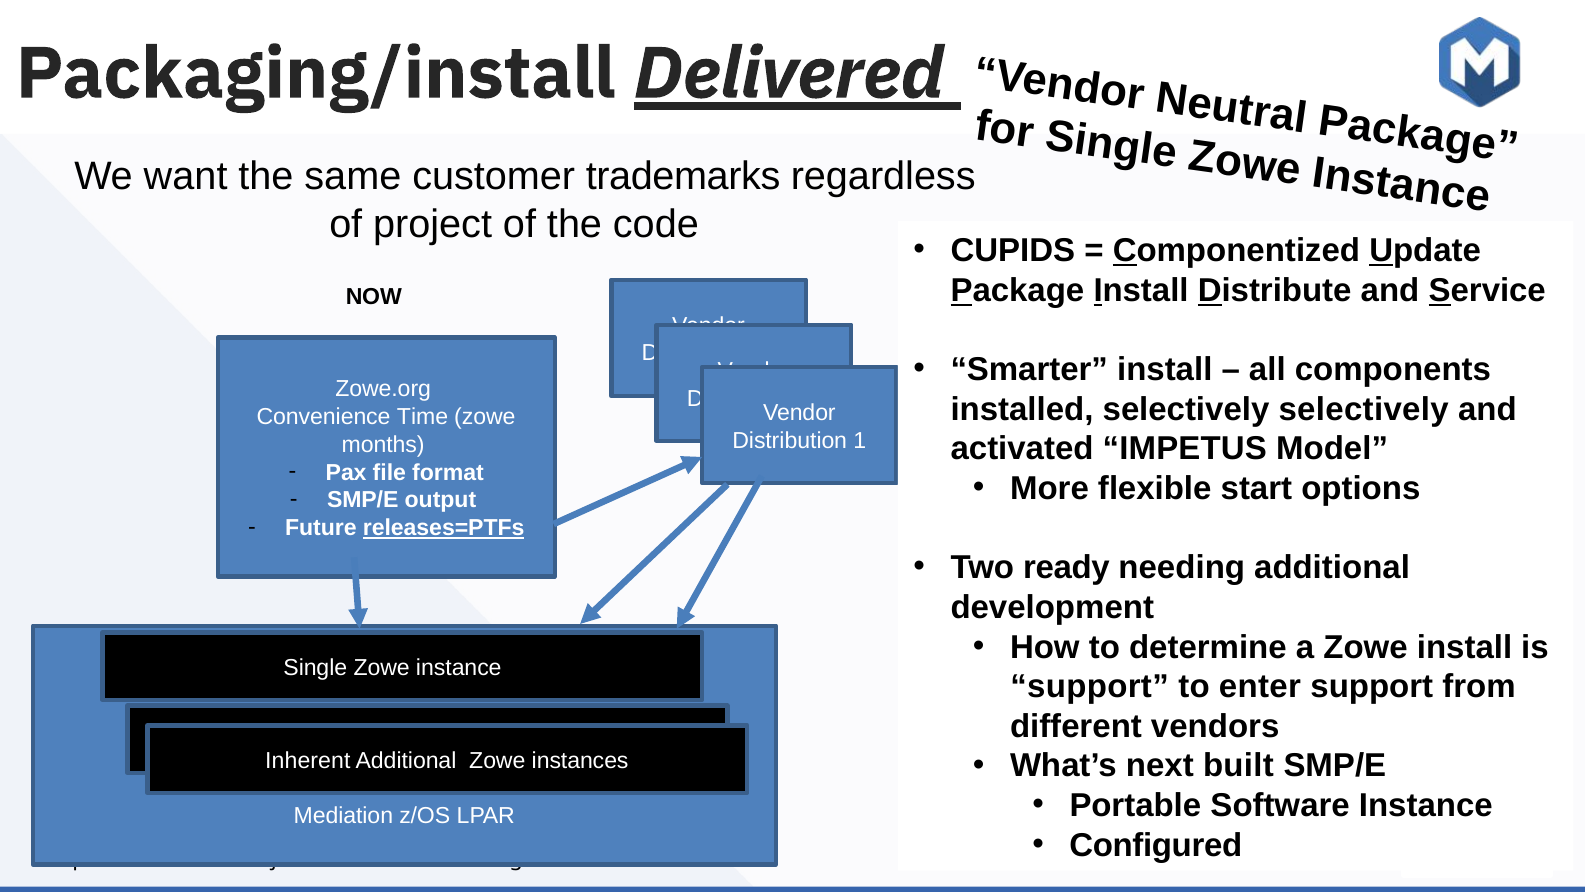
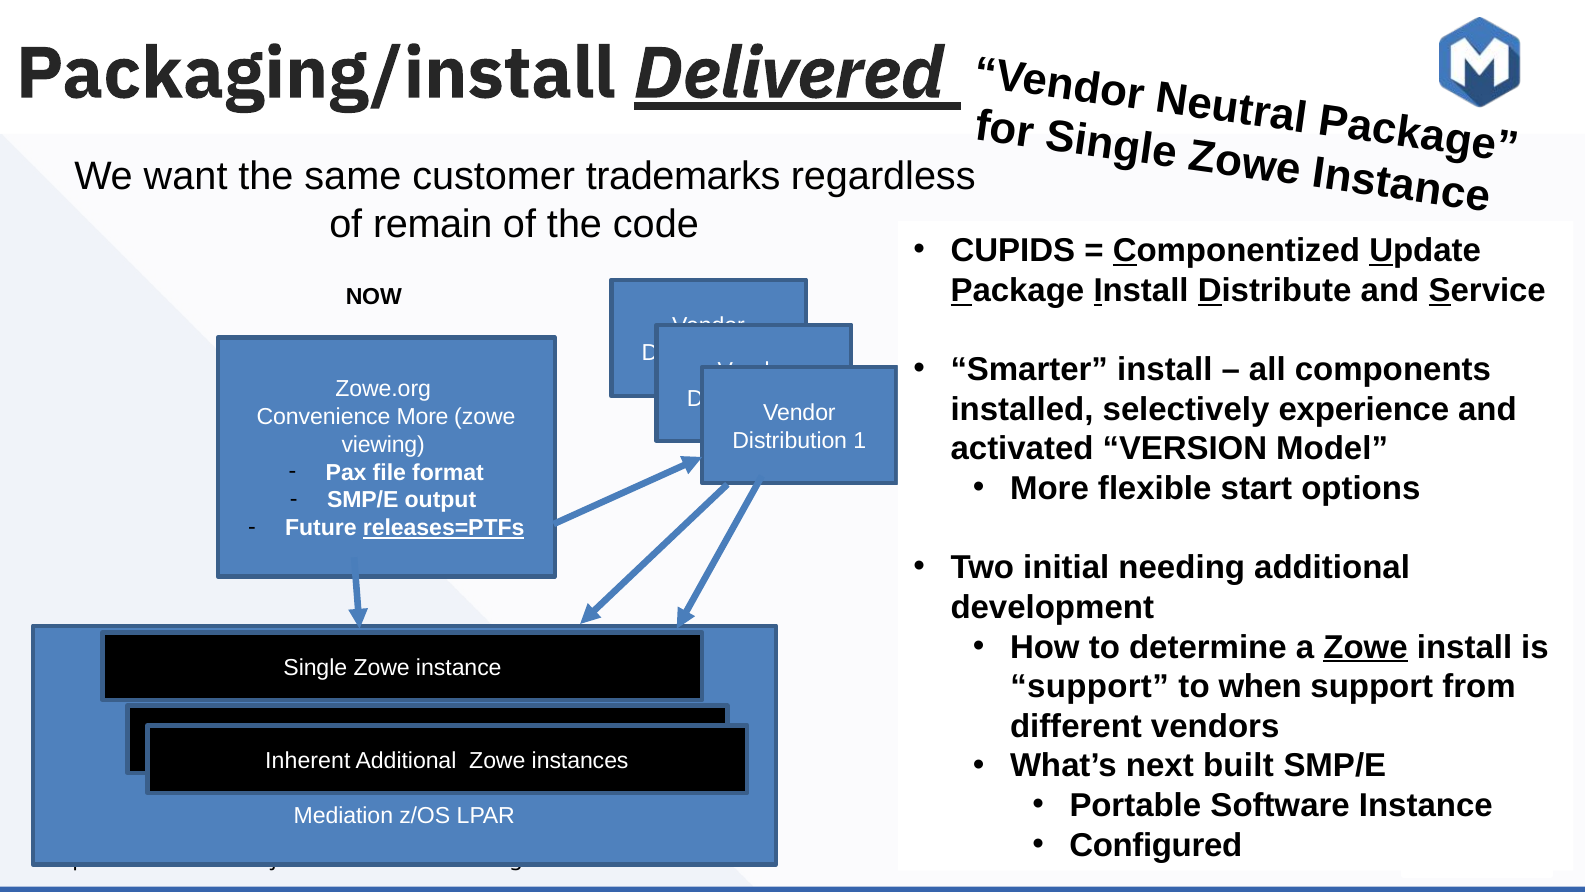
of project: project -> remain
selectively selectively: selectively -> experience
Convenience Time: Time -> More
IMPETUS: IMPETUS -> VERSION
months: months -> viewing
ready: ready -> initial
Zowe at (1366, 647) underline: none -> present
enter: enter -> when
